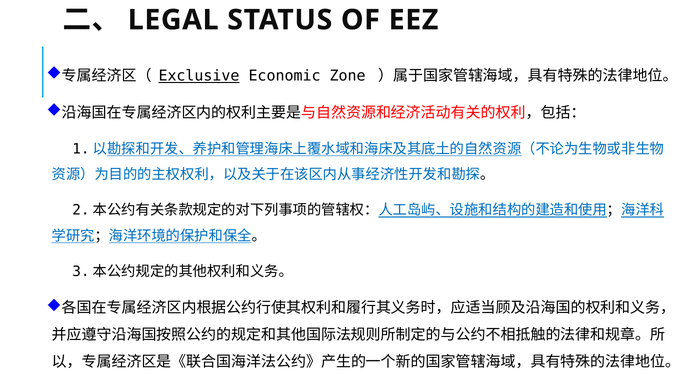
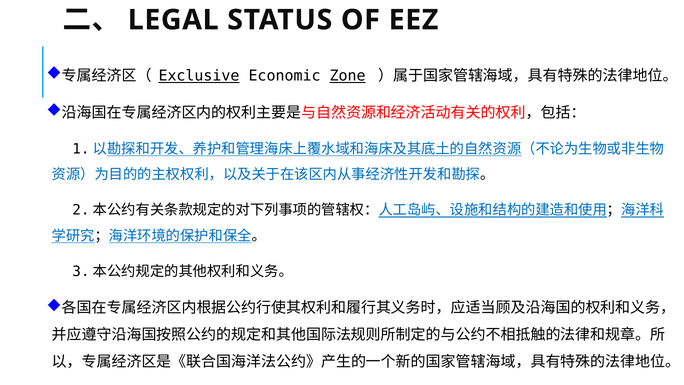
Zone underline: none -> present
